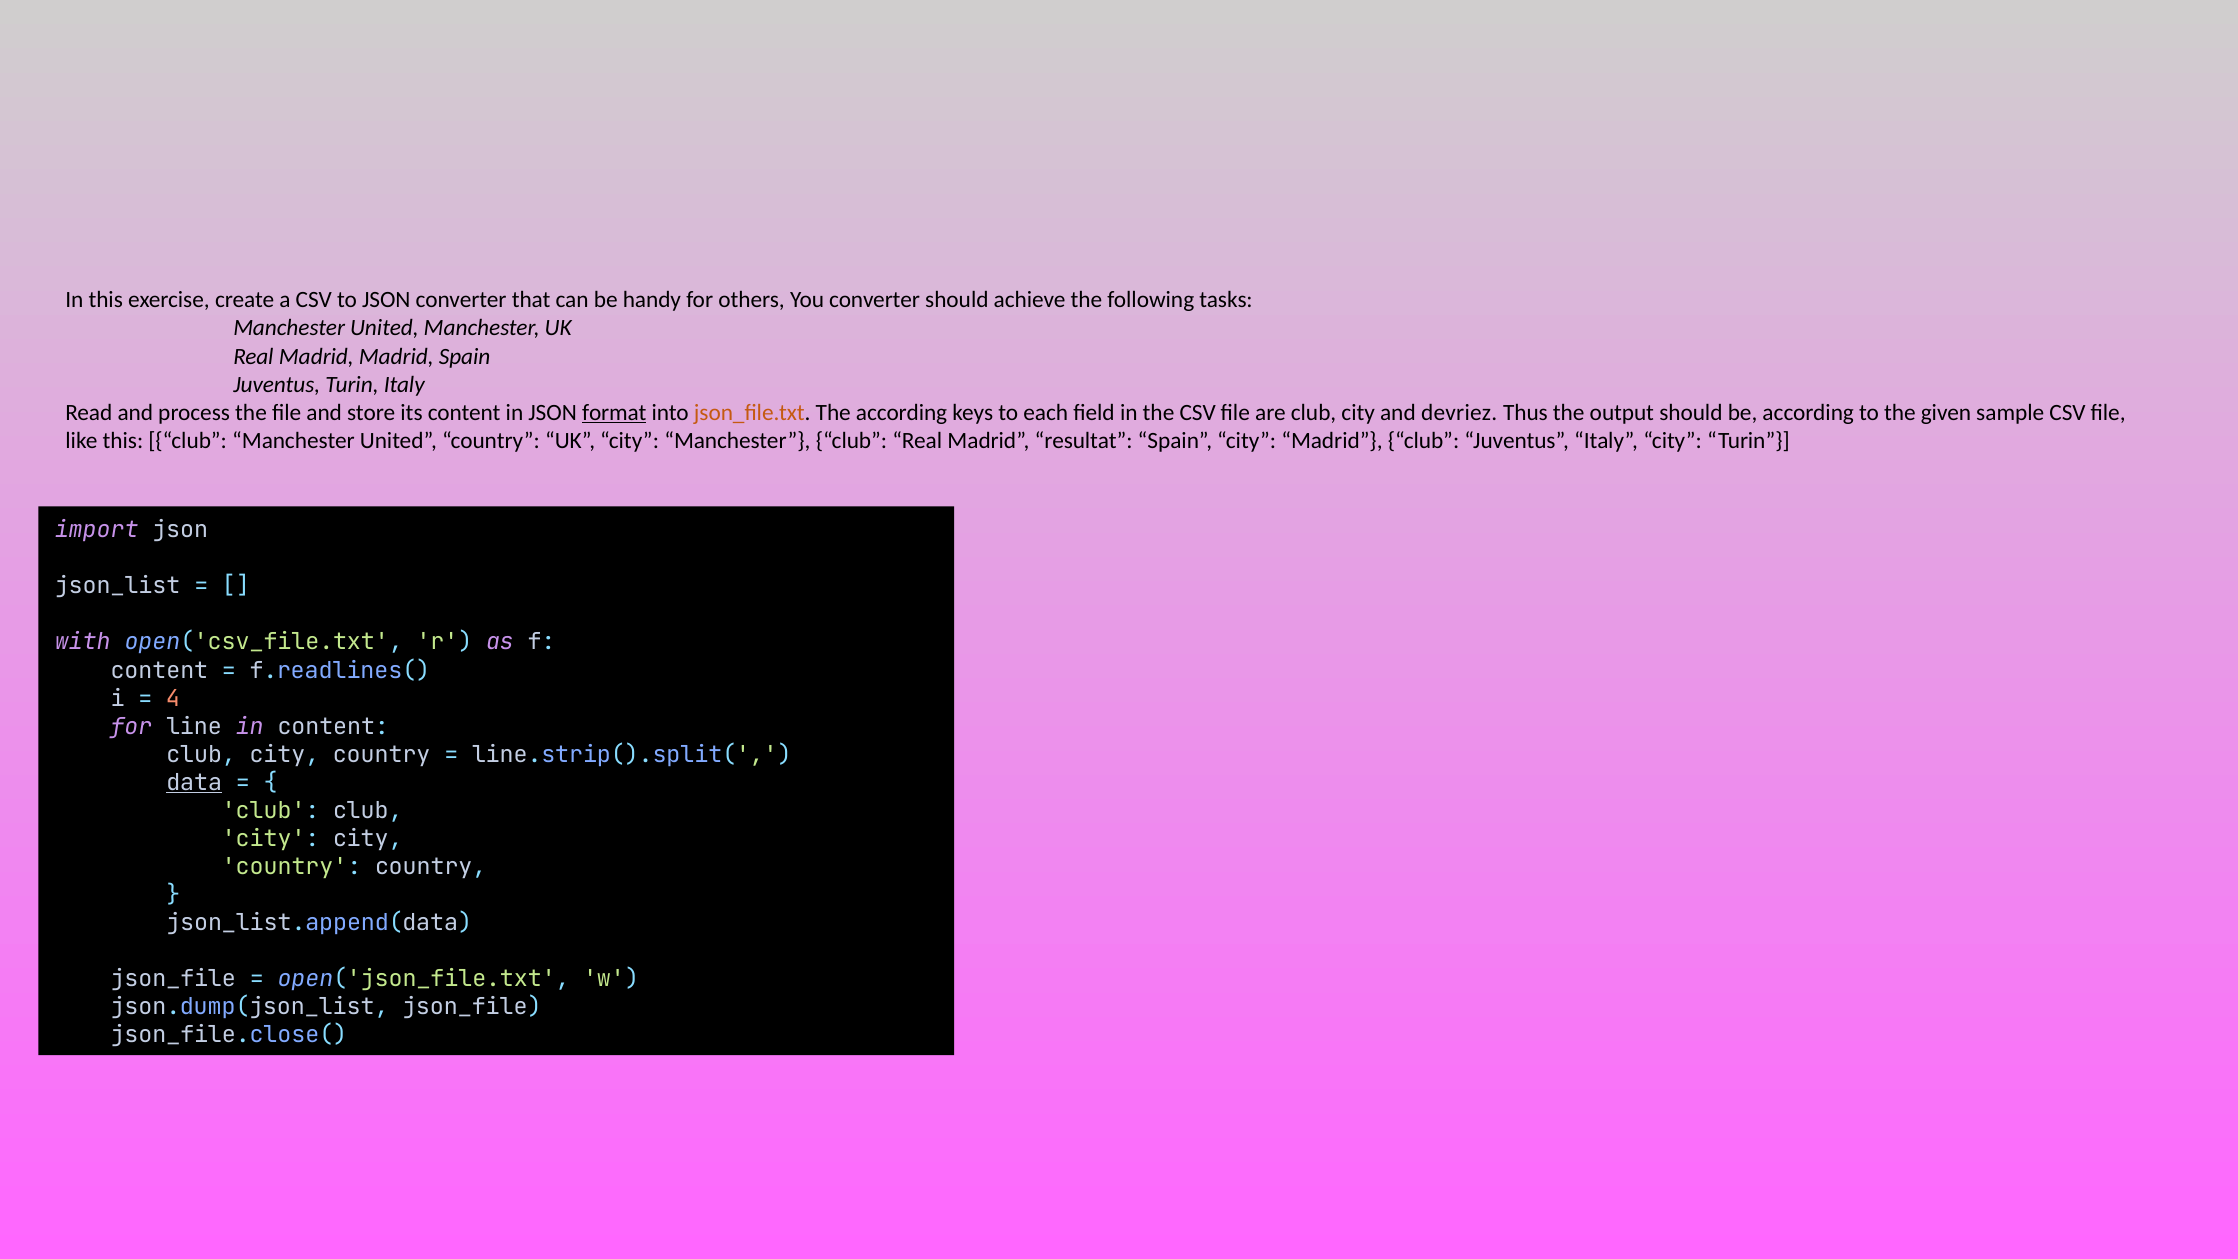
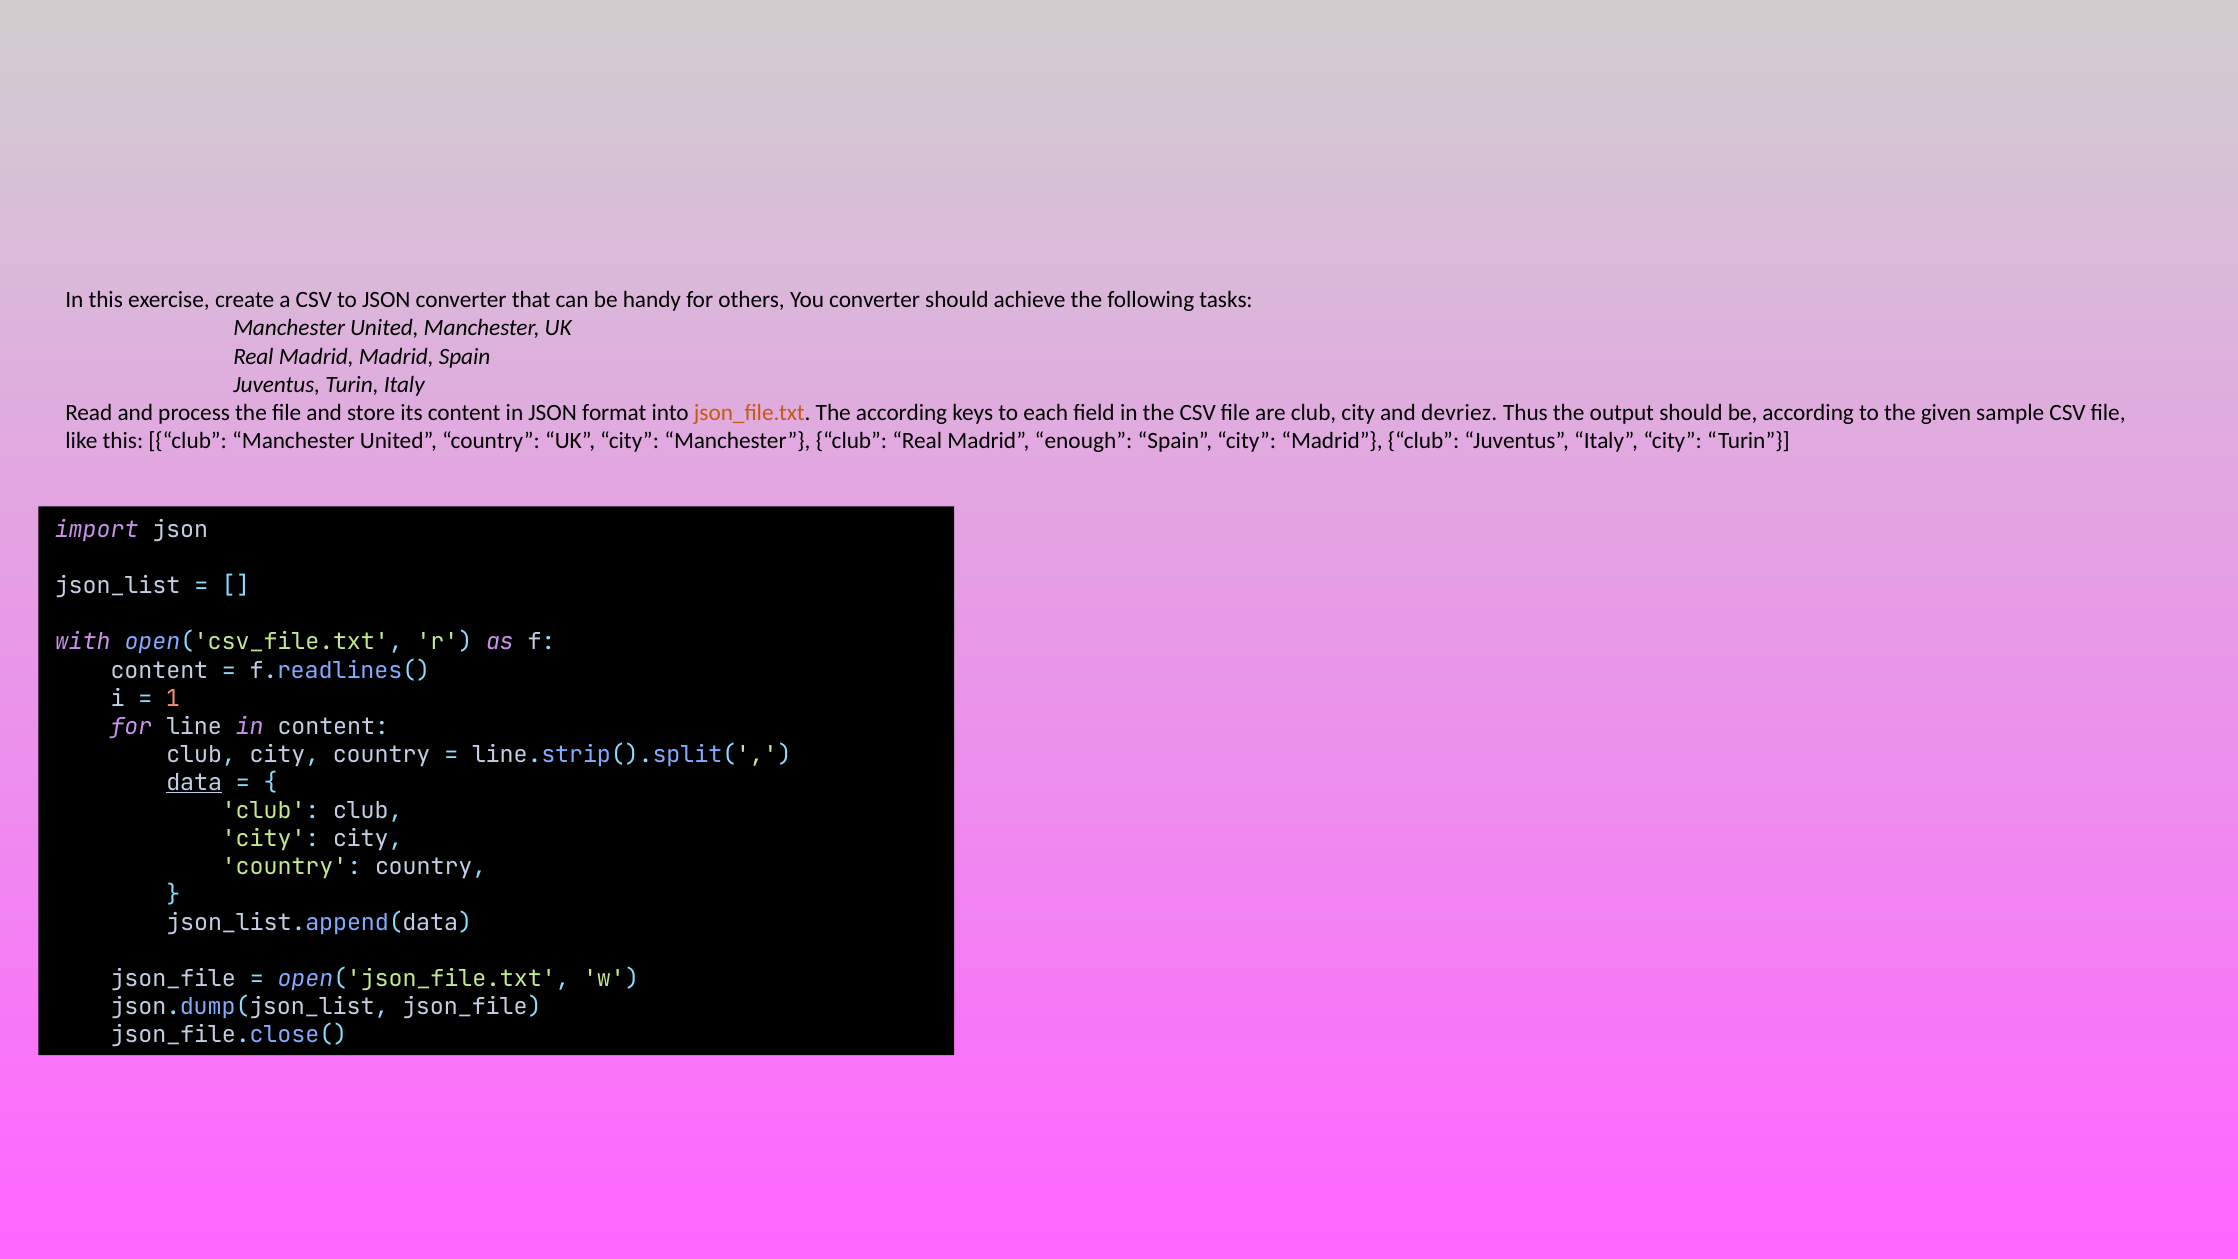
format underline: present -> none
resultat: resultat -> enough
4: 4 -> 1
